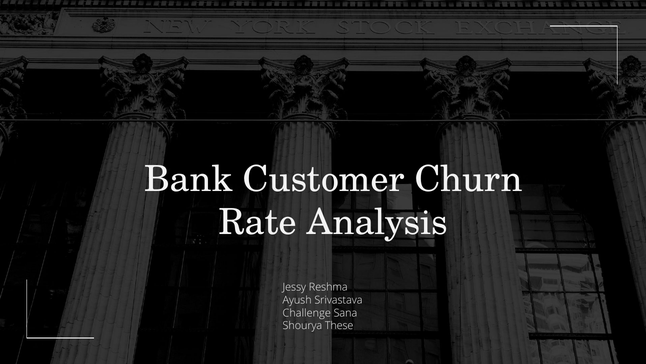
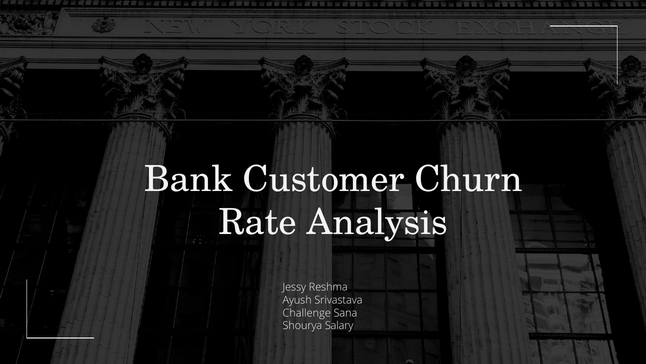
These: These -> Salary
